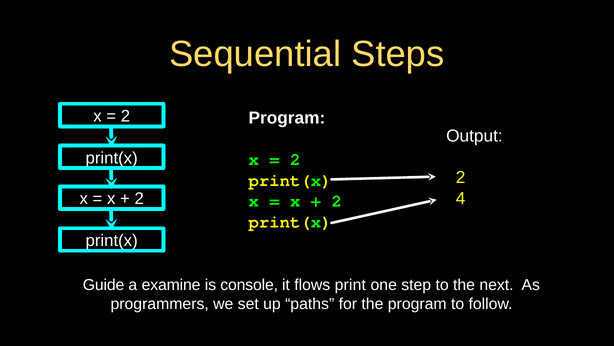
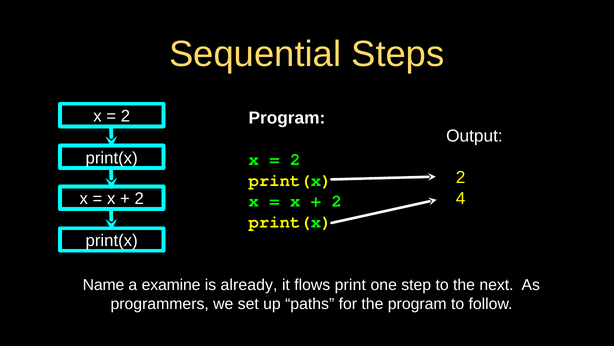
Guide: Guide -> Name
console: console -> already
